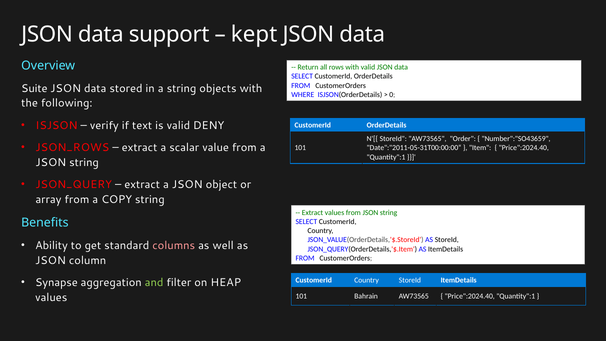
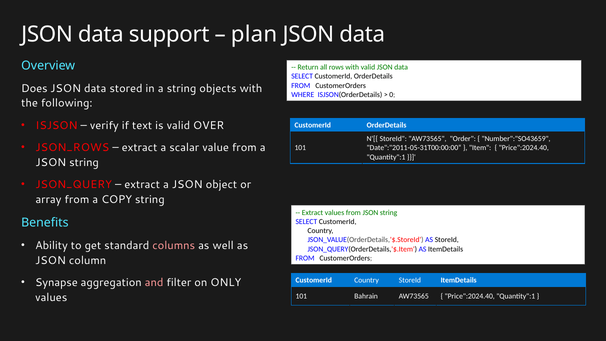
kept: kept -> plan
Suite: Suite -> Does
DENY: DENY -> OVER
and colour: light green -> pink
HEAP: HEAP -> ONLY
